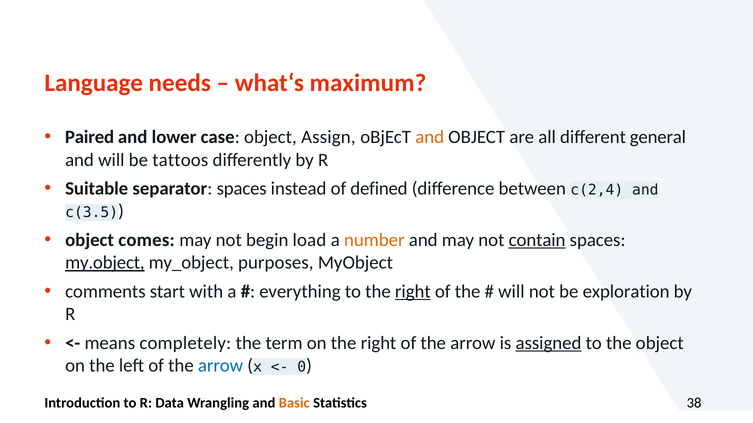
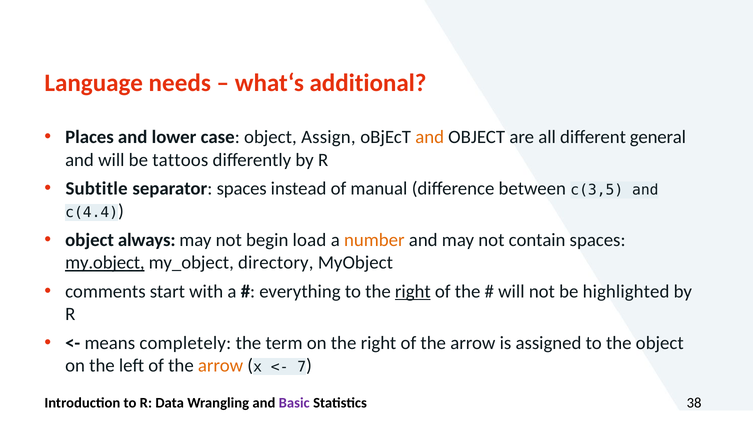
maximum: maximum -> additional
Paired: Paired -> Places
Suitable: Suitable -> Subtitle
defined: defined -> manual
c(2,4: c(2,4 -> c(3,5
c(3.5: c(3.5 -> c(4.4
comes: comes -> always
contain underline: present -> none
purposes: purposes -> directory
exploration: exploration -> highlighted
assigned underline: present -> none
arrow at (221, 366) colour: blue -> orange
0: 0 -> 7
Basic colour: orange -> purple
